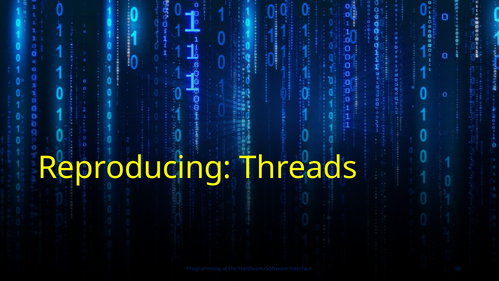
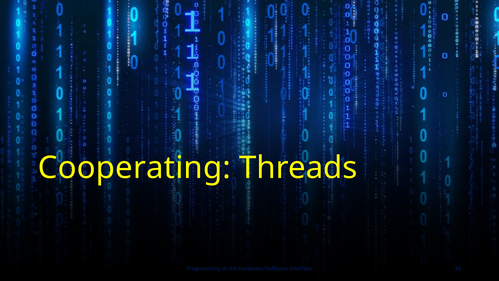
Reproducing: Reproducing -> Cooperating
